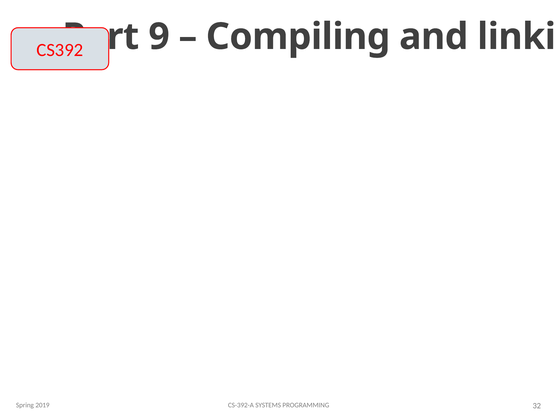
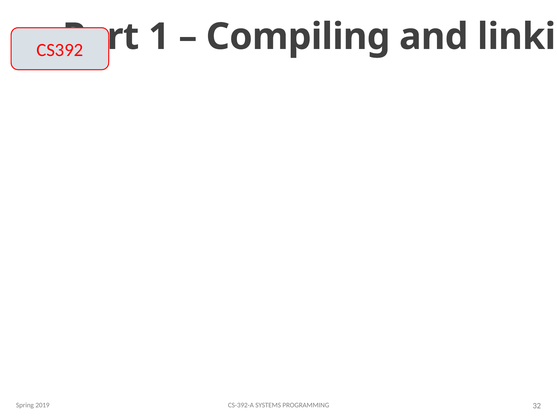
9: 9 -> 1
